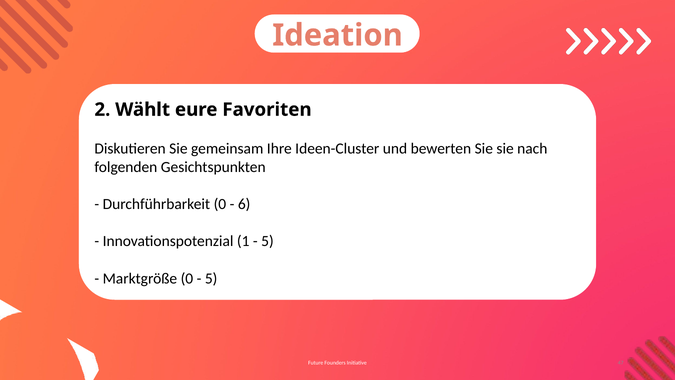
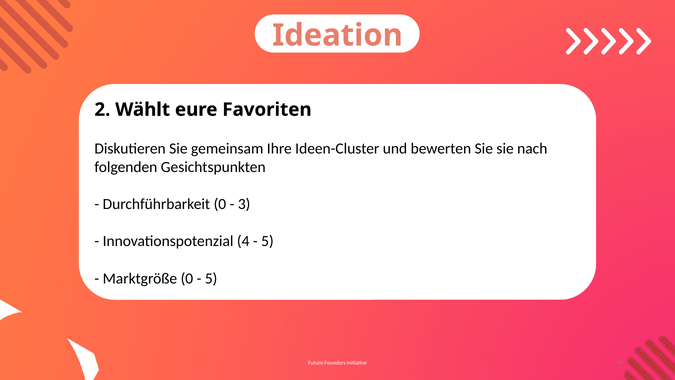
6: 6 -> 3
1: 1 -> 4
